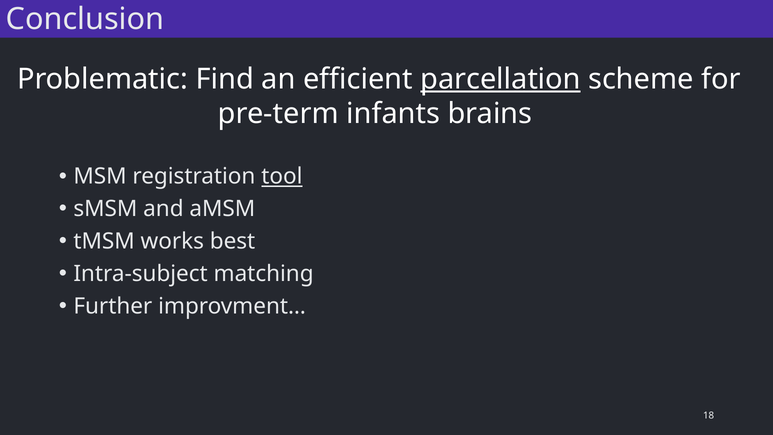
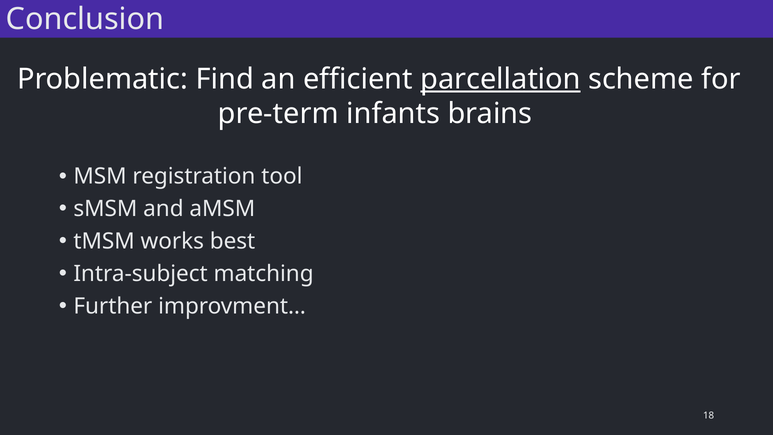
tool underline: present -> none
